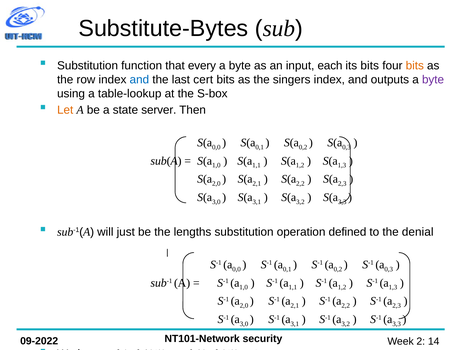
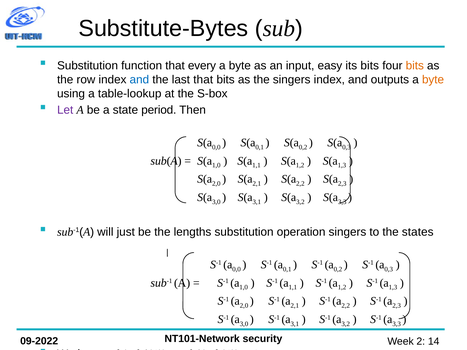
each: each -> easy
last cert: cert -> that
byte at (433, 80) colour: purple -> orange
Let colour: orange -> purple
server: server -> period
operation defined: defined -> singers
denial: denial -> states
